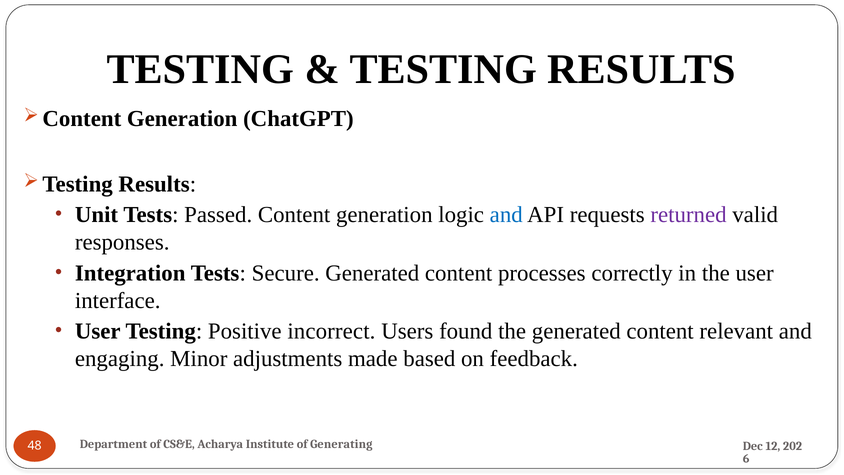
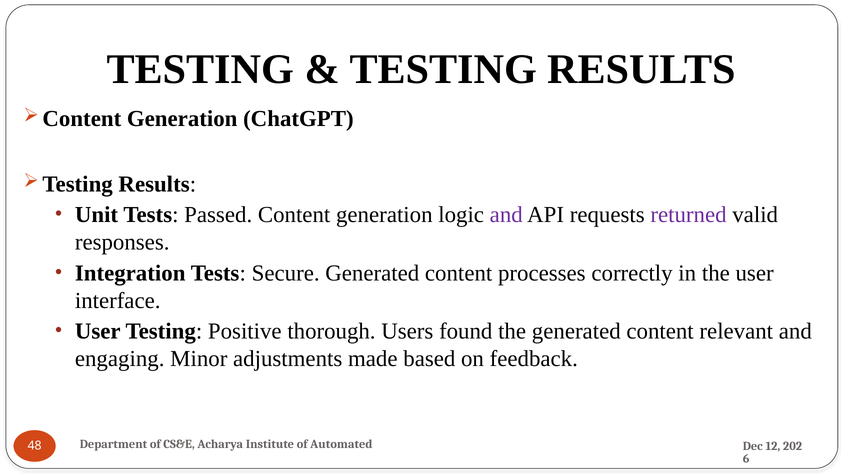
and at (506, 215) colour: blue -> purple
incorrect: incorrect -> thorough
Generating: Generating -> Automated
